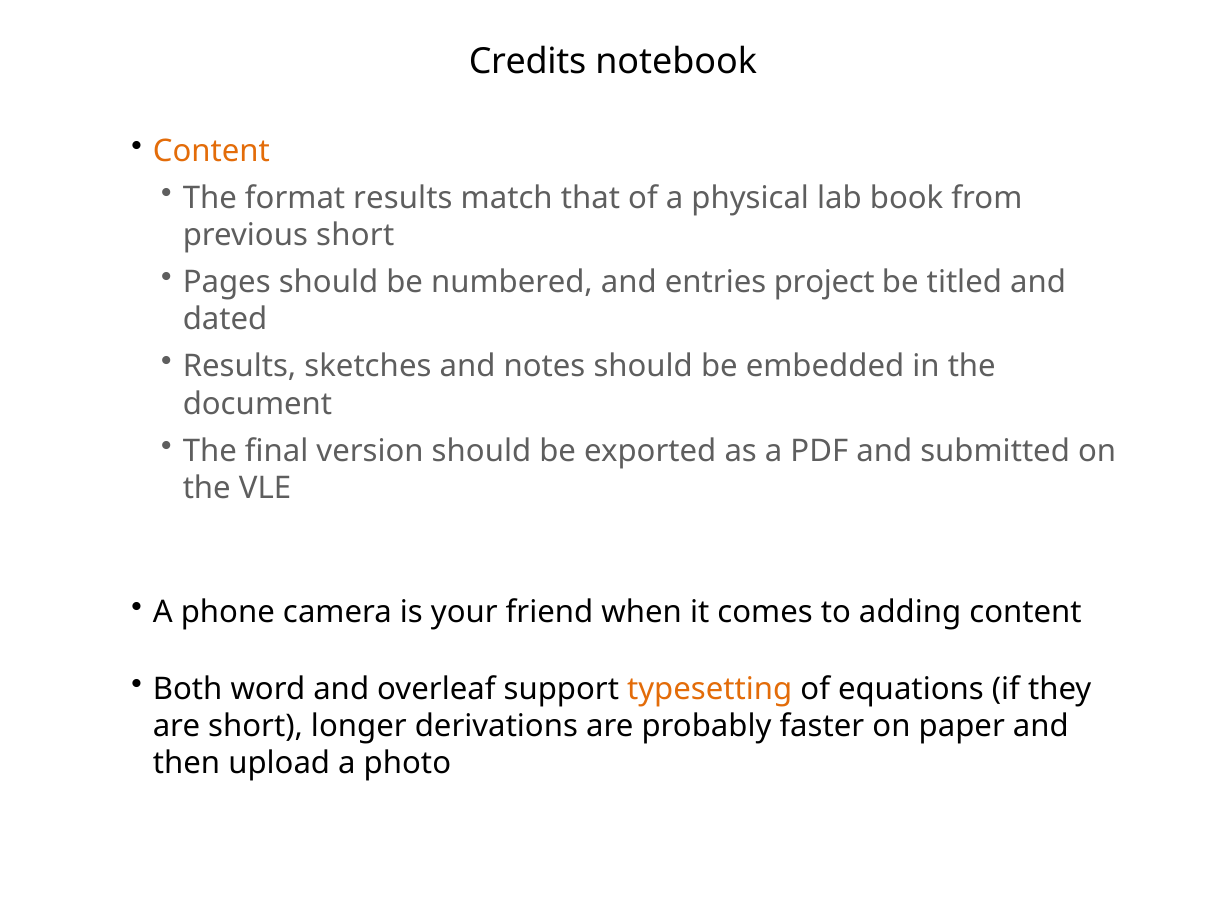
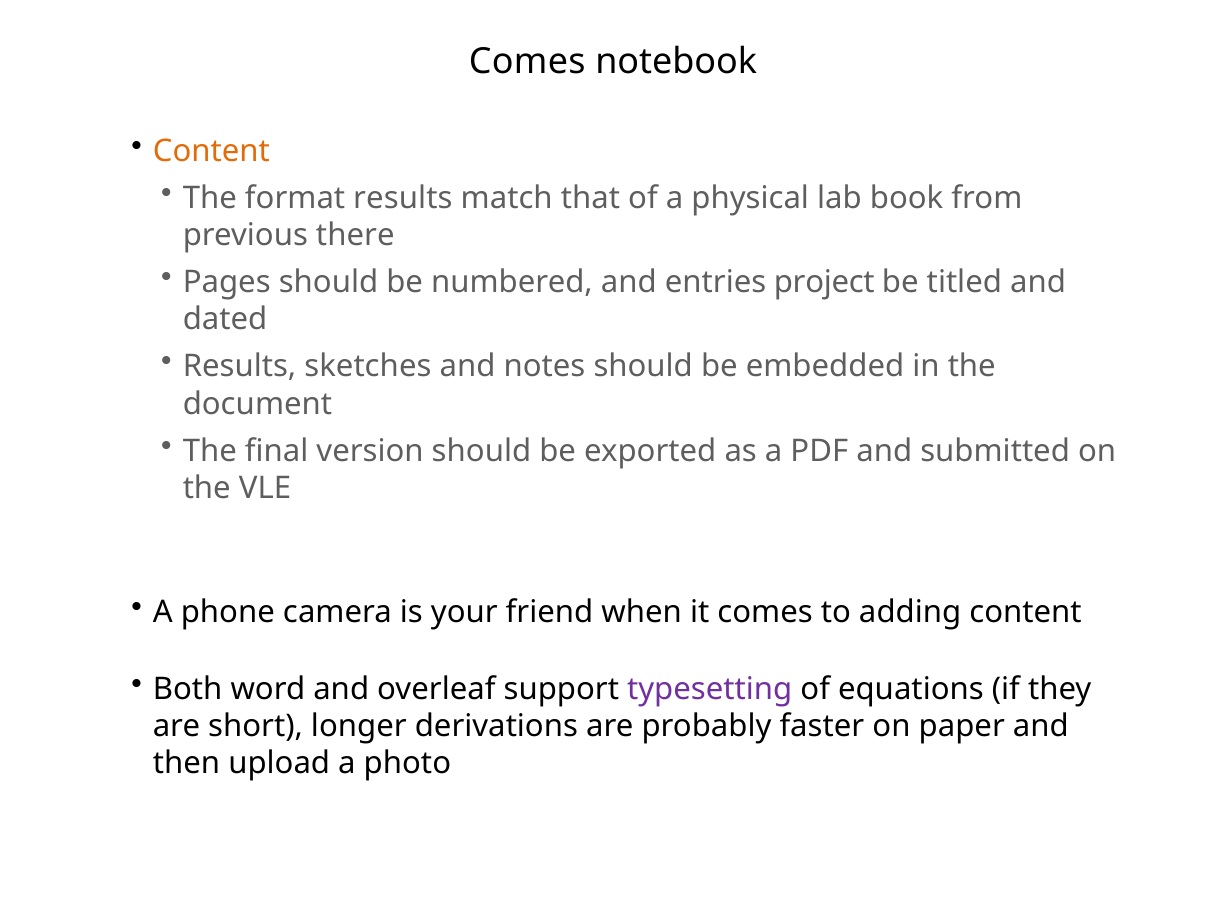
Credits at (528, 62): Credits -> Comes
previous short: short -> there
typesetting colour: orange -> purple
